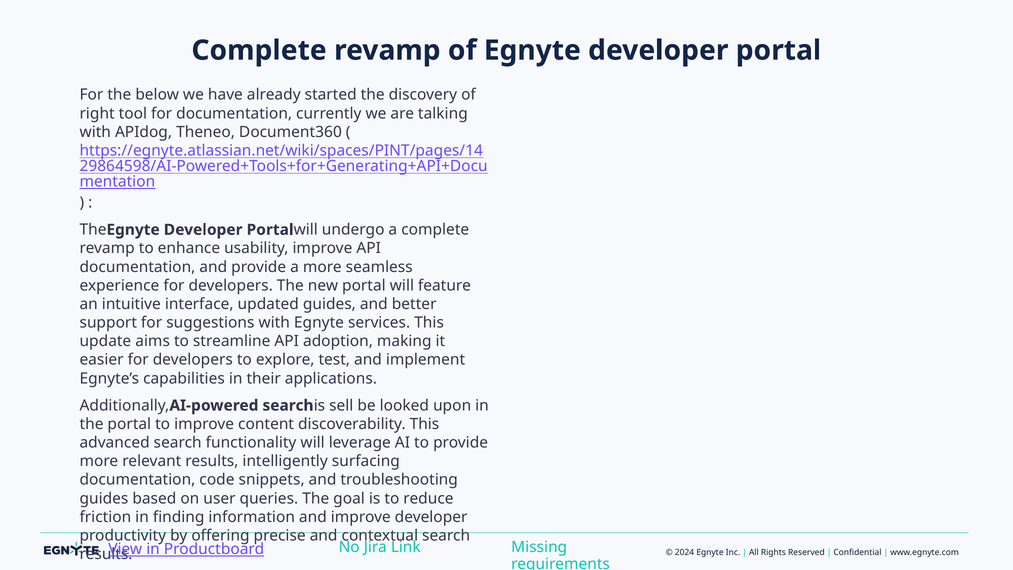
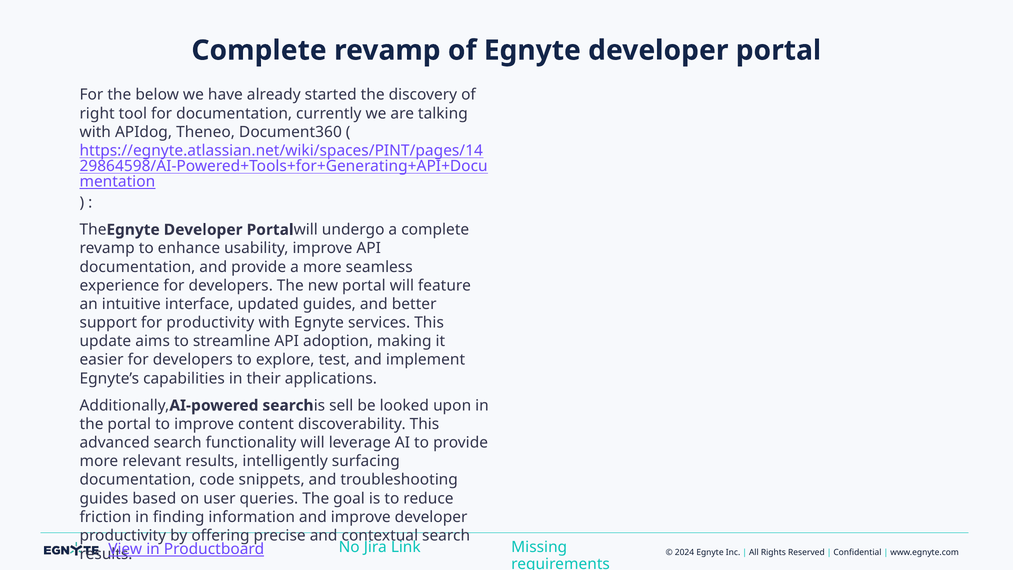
for suggestions: suggestions -> productivity
